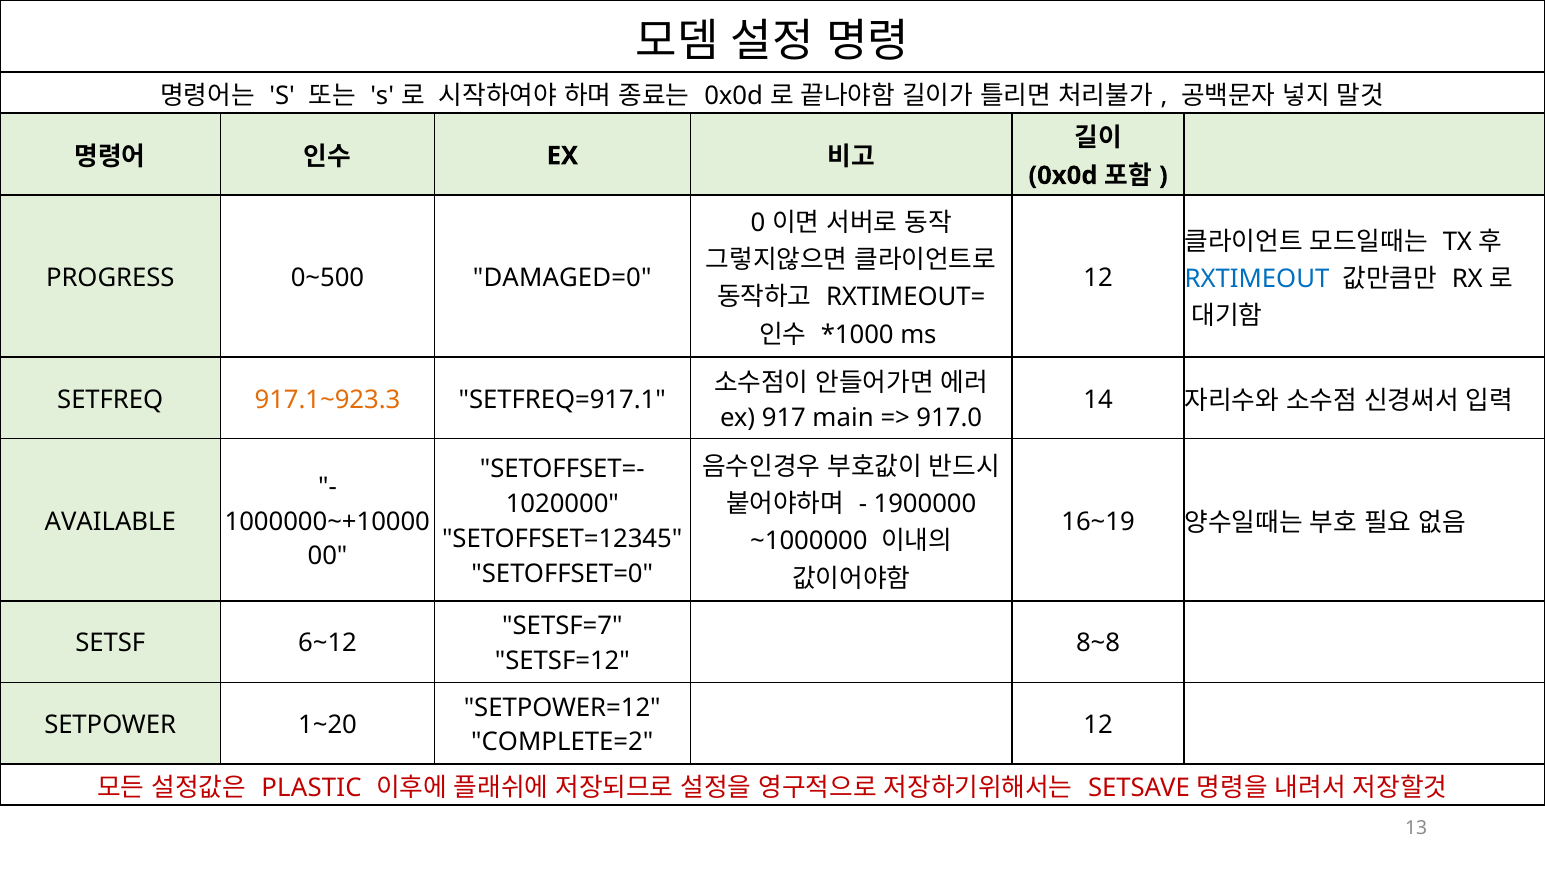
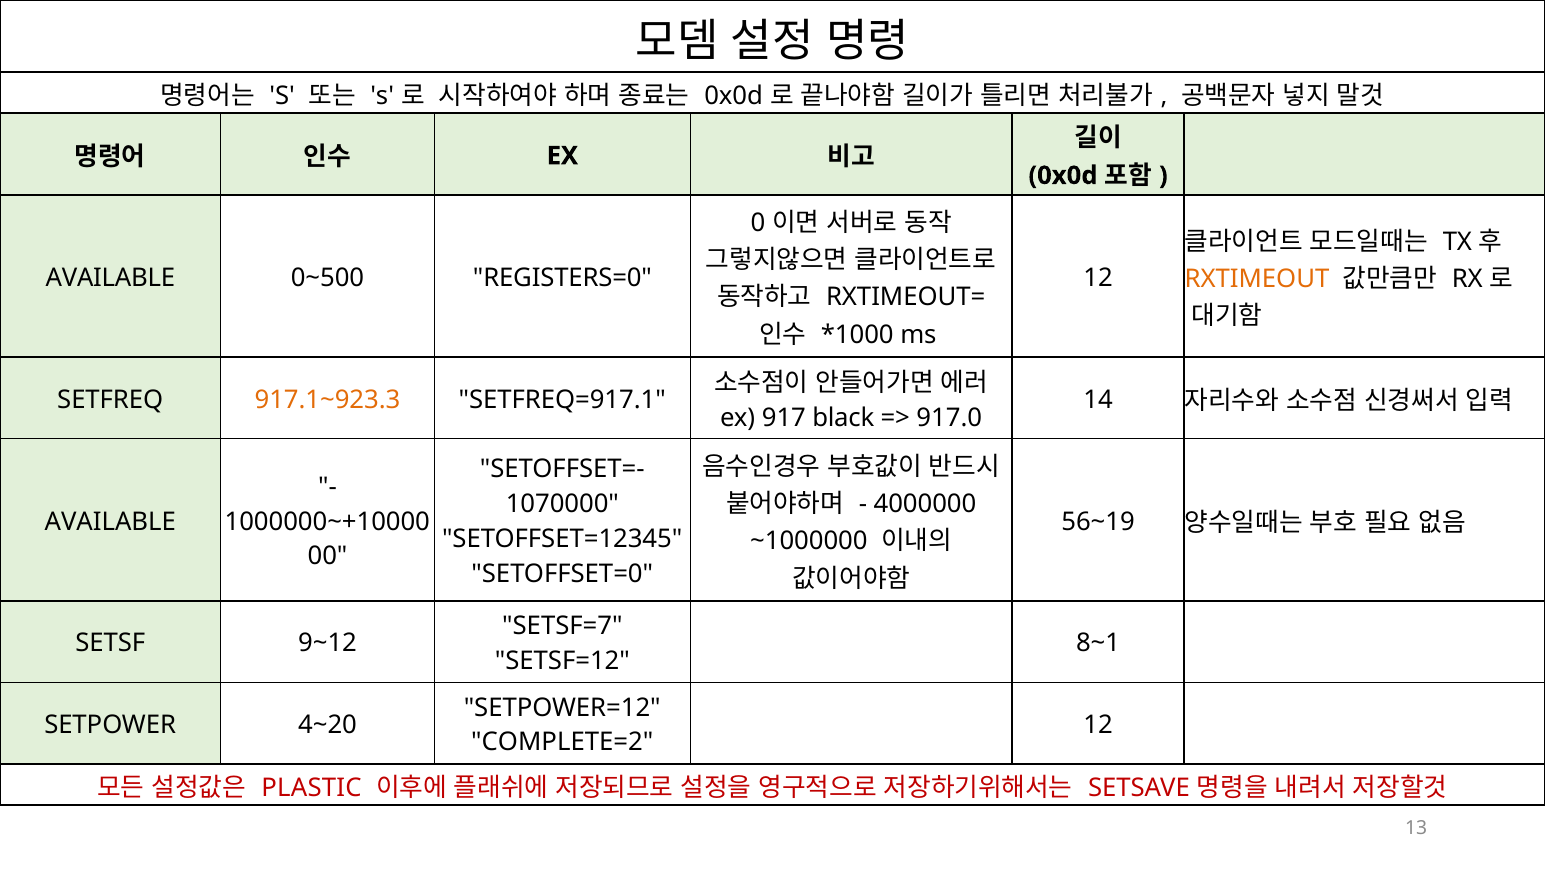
PROGRESS at (110, 278): PROGRESS -> AVAILABLE
DAMAGED=0: DAMAGED=0 -> REGISTERS=0
RXTIMEOUT colour: blue -> orange
main: main -> black
1900000: 1900000 -> 4000000
1020000: 1020000 -> 1070000
16~19: 16~19 -> 56~19
6~12: 6~12 -> 9~12
8~8: 8~8 -> 8~1
1~20: 1~20 -> 4~20
